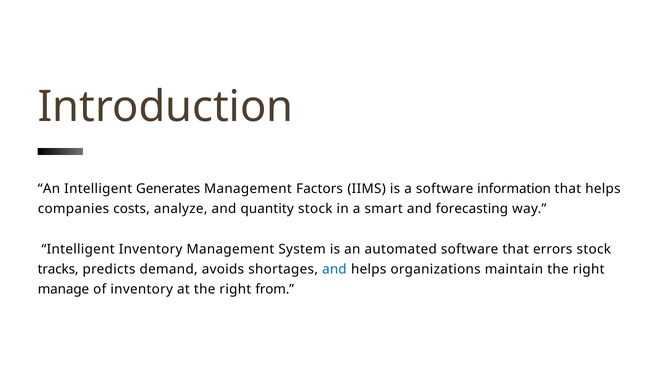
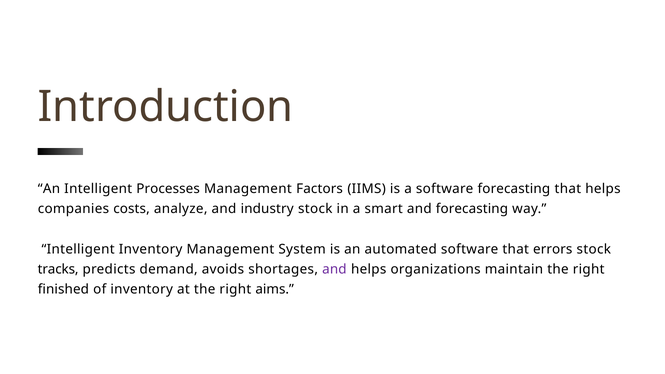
Generates: Generates -> Processes
software information: information -> forecasting
quantity: quantity -> industry
and at (334, 269) colour: blue -> purple
manage: manage -> finished
from: from -> aims
